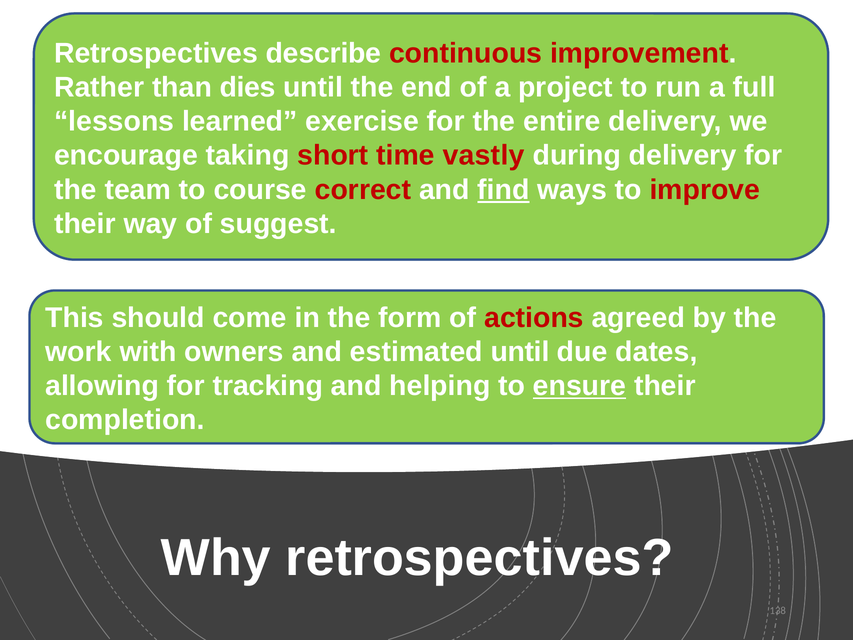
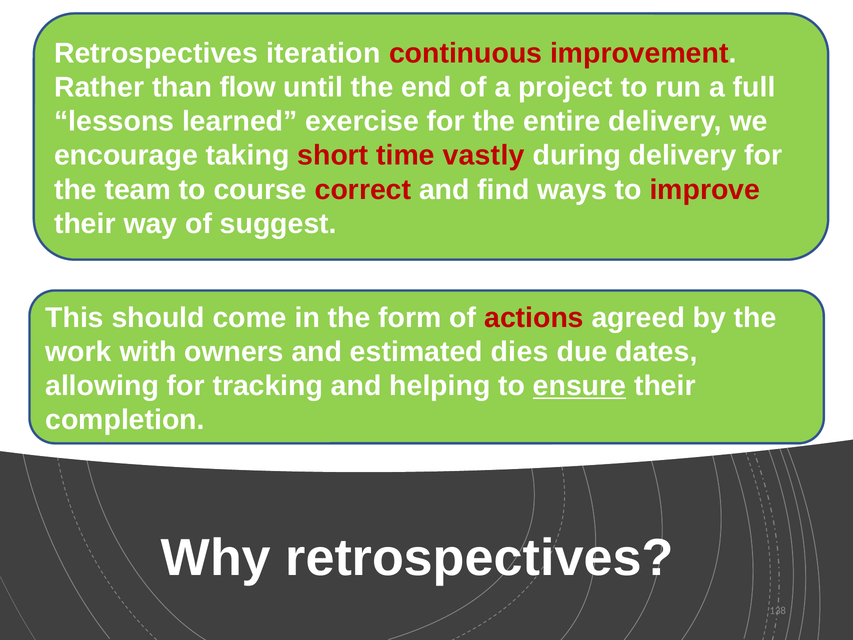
describe: describe -> iteration
dies: dies -> flow
find underline: present -> none
estimated until: until -> dies
